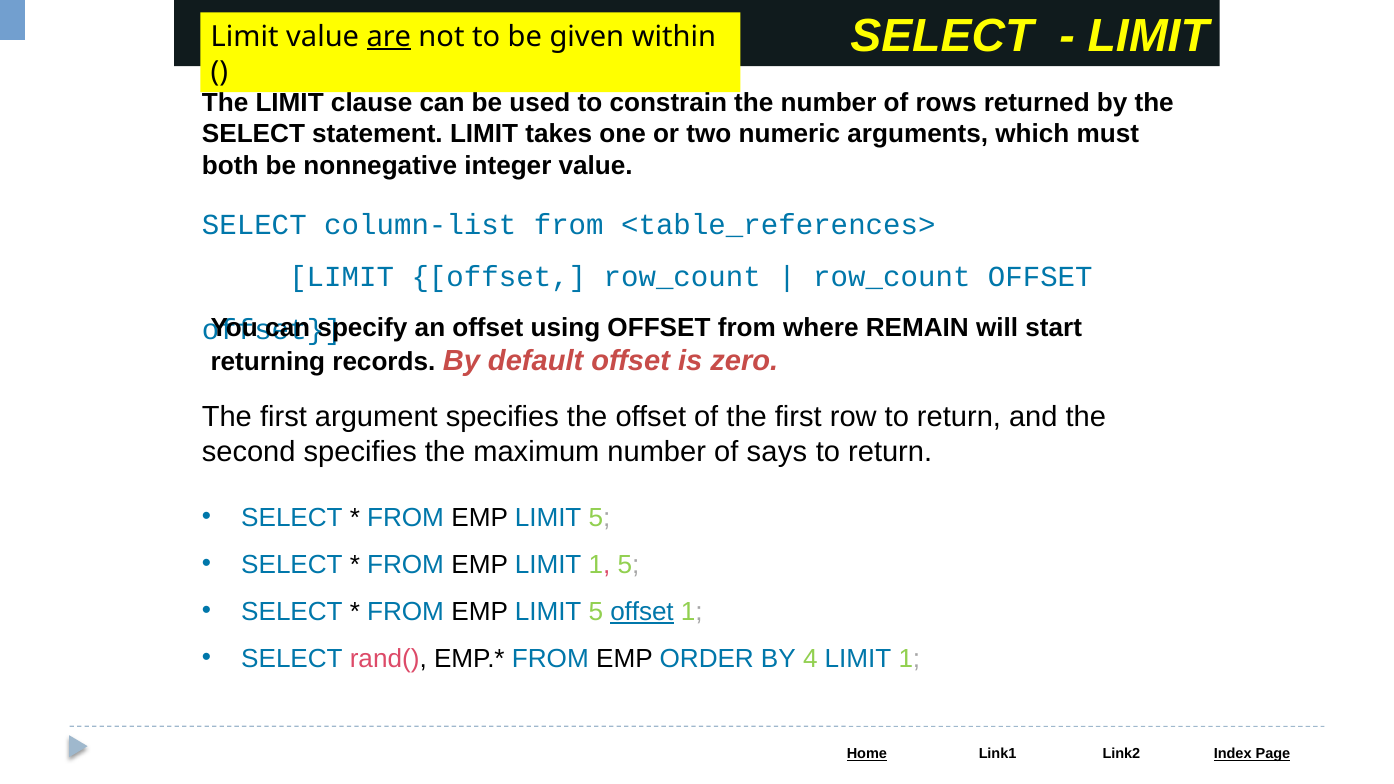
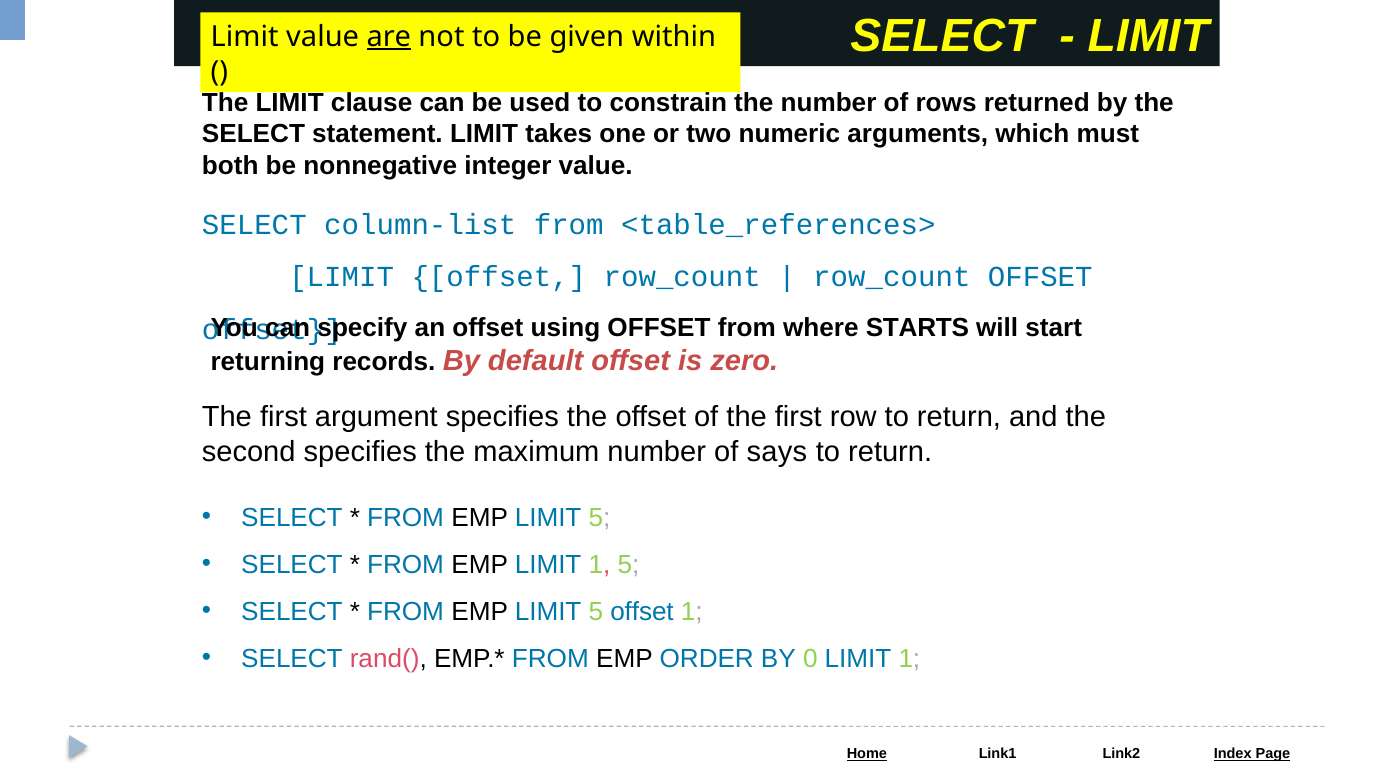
REMAIN: REMAIN -> STARTS
offset at (642, 612) underline: present -> none
4: 4 -> 0
